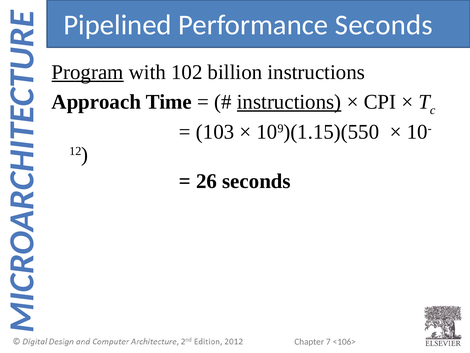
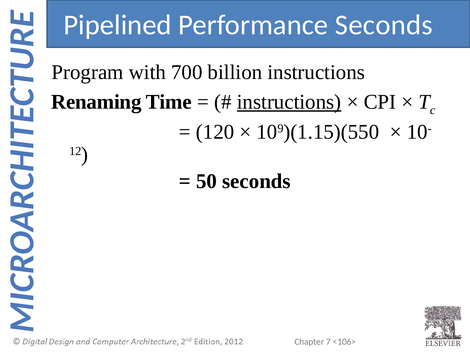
Program underline: present -> none
102: 102 -> 700
Approach: Approach -> Renaming
103: 103 -> 120
26: 26 -> 50
